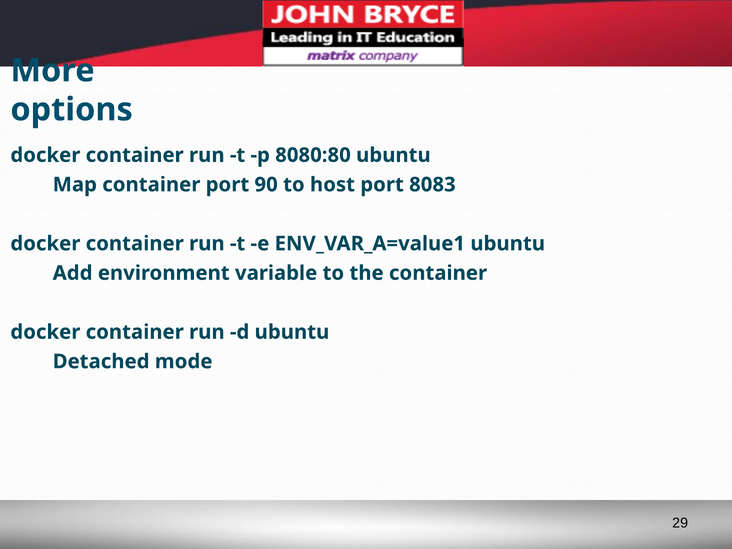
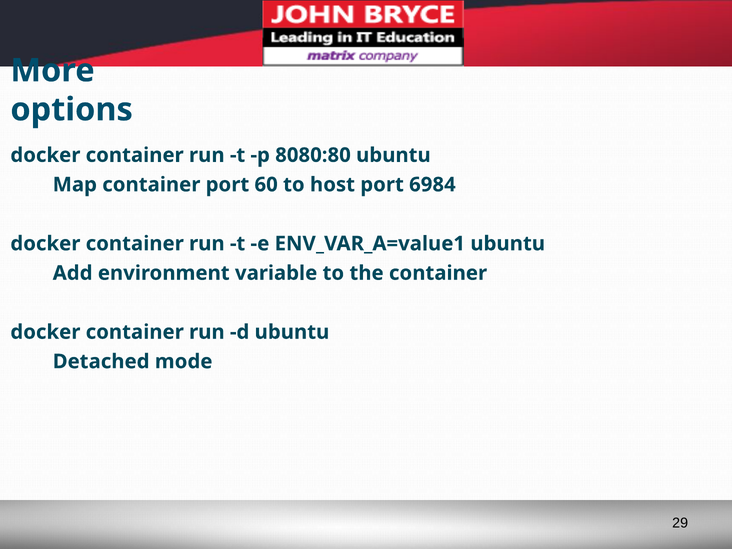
90: 90 -> 60
8083: 8083 -> 6984
